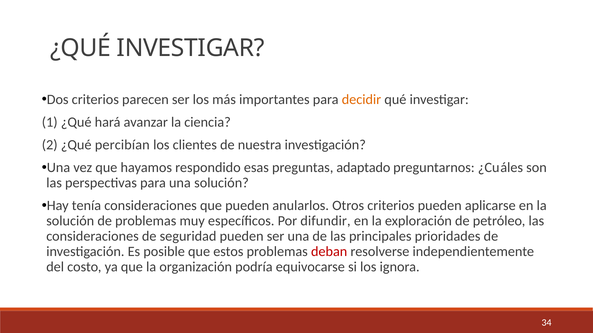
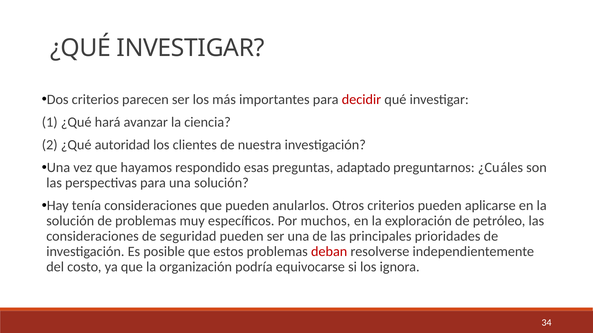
decidir colour: orange -> red
percibían: percibían -> autoridad
difundir: difundir -> muchos
